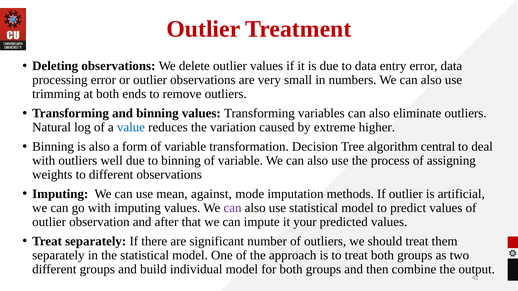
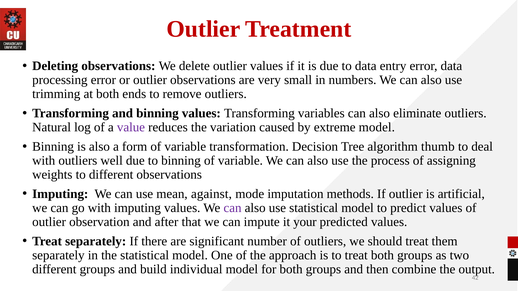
value colour: blue -> purple
extreme higher: higher -> model
central: central -> thumb
